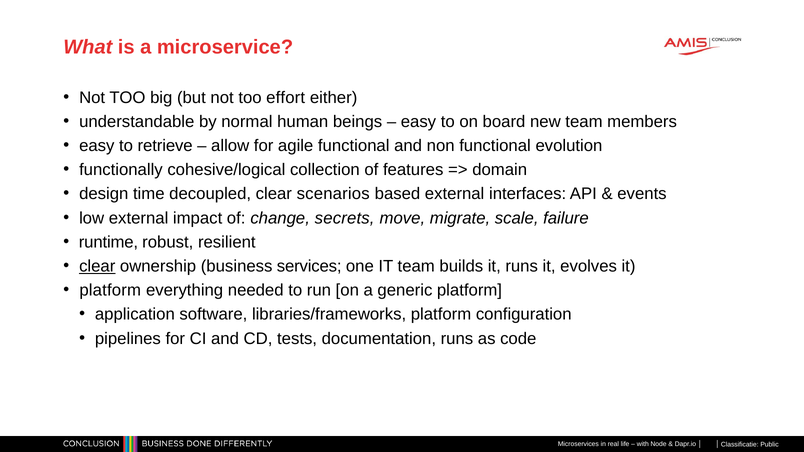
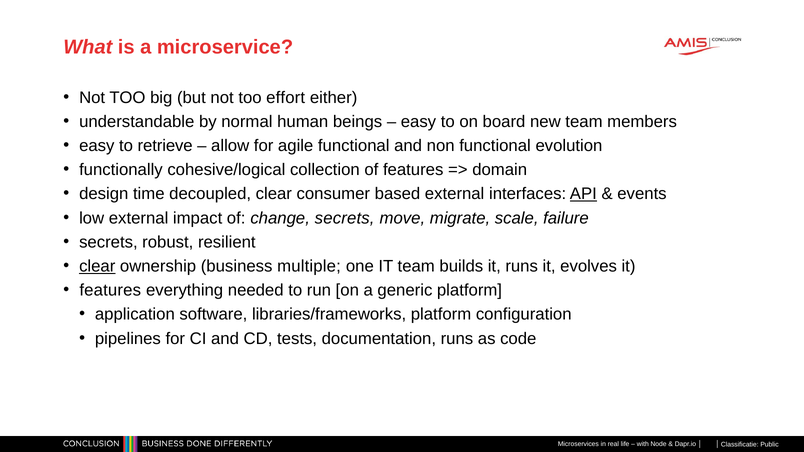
scenarios: scenarios -> consumer
API underline: none -> present
runtime at (108, 242): runtime -> secrets
services: services -> multiple
platform at (110, 290): platform -> features
